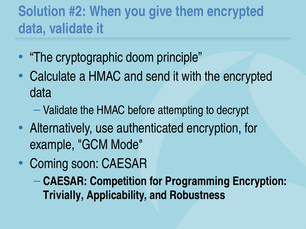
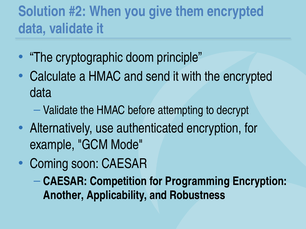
Trivially: Trivially -> Another
